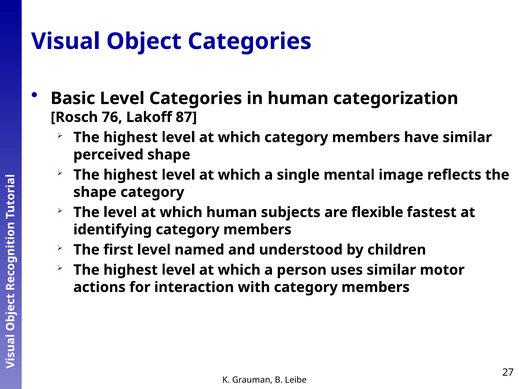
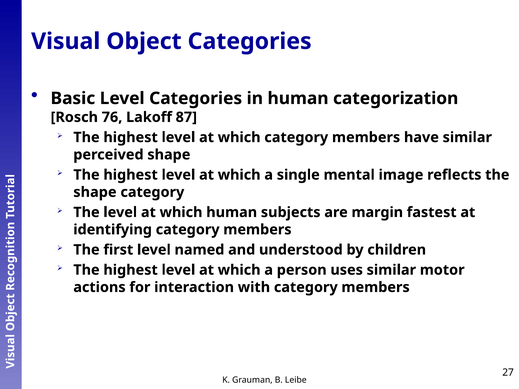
flexible: flexible -> margin
